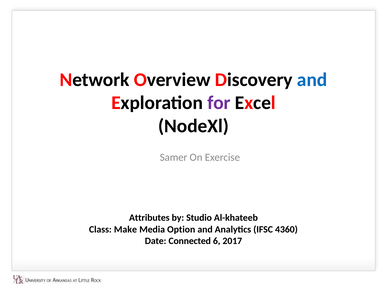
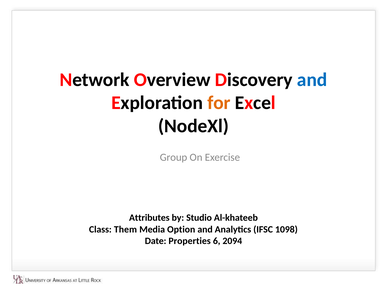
for colour: purple -> orange
Samer: Samer -> Group
Make: Make -> Them
4360: 4360 -> 1098
Connected: Connected -> Properties
2017: 2017 -> 2094
